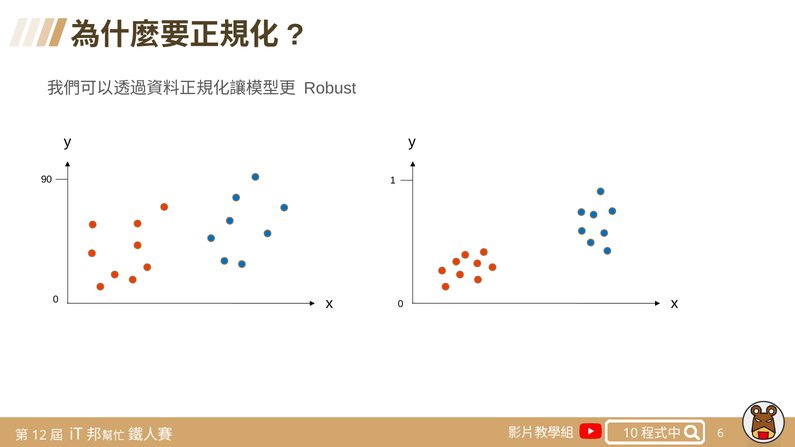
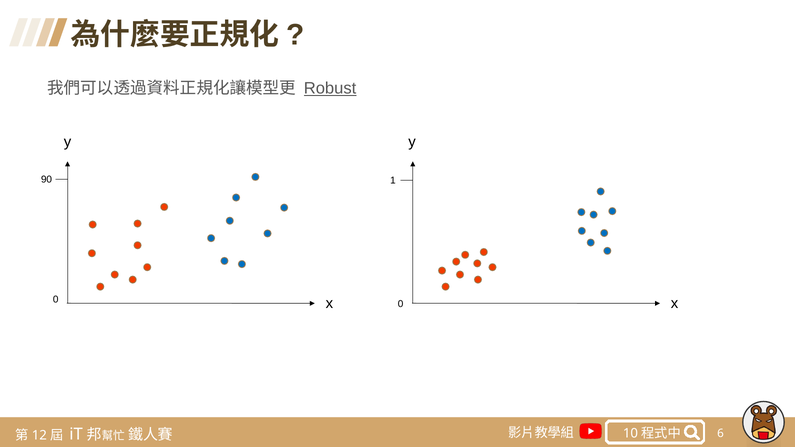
Robust underline: none -> present
